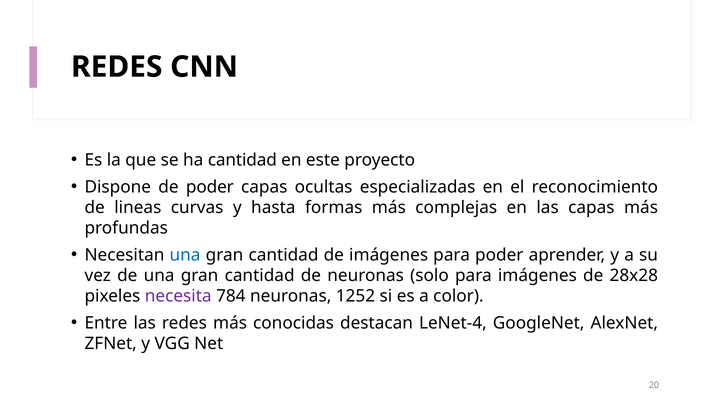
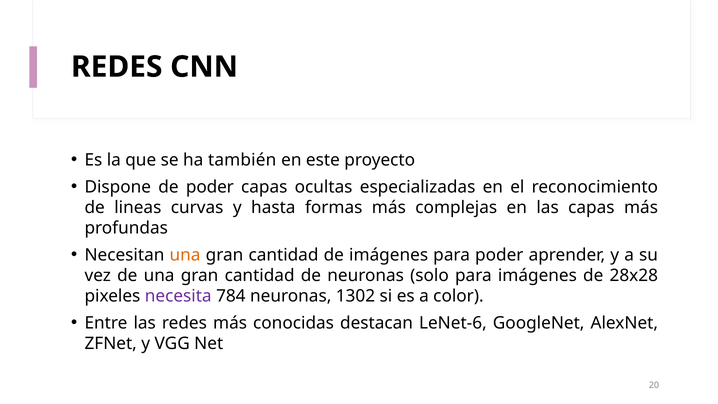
ha cantidad: cantidad -> también
una at (185, 255) colour: blue -> orange
1252: 1252 -> 1302
LeNet-4: LeNet-4 -> LeNet-6
